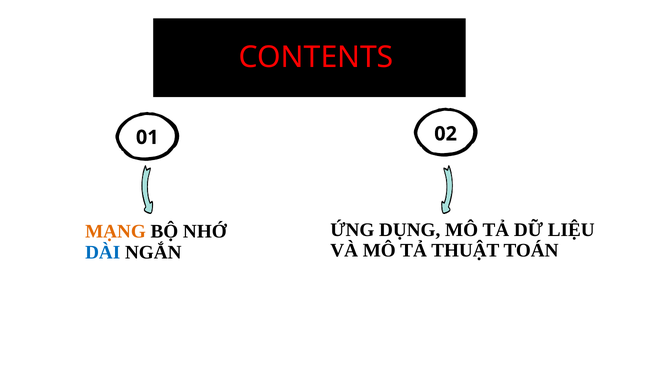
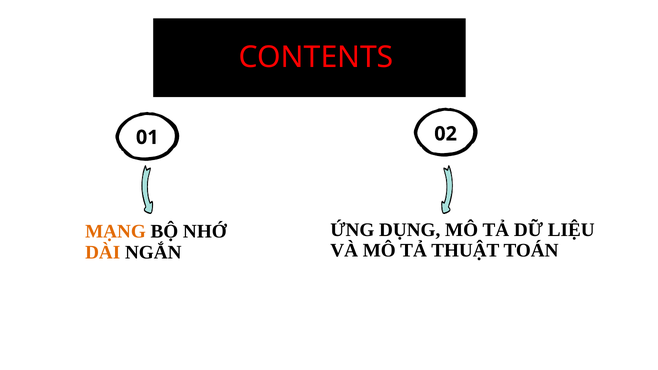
DÀI colour: blue -> orange
